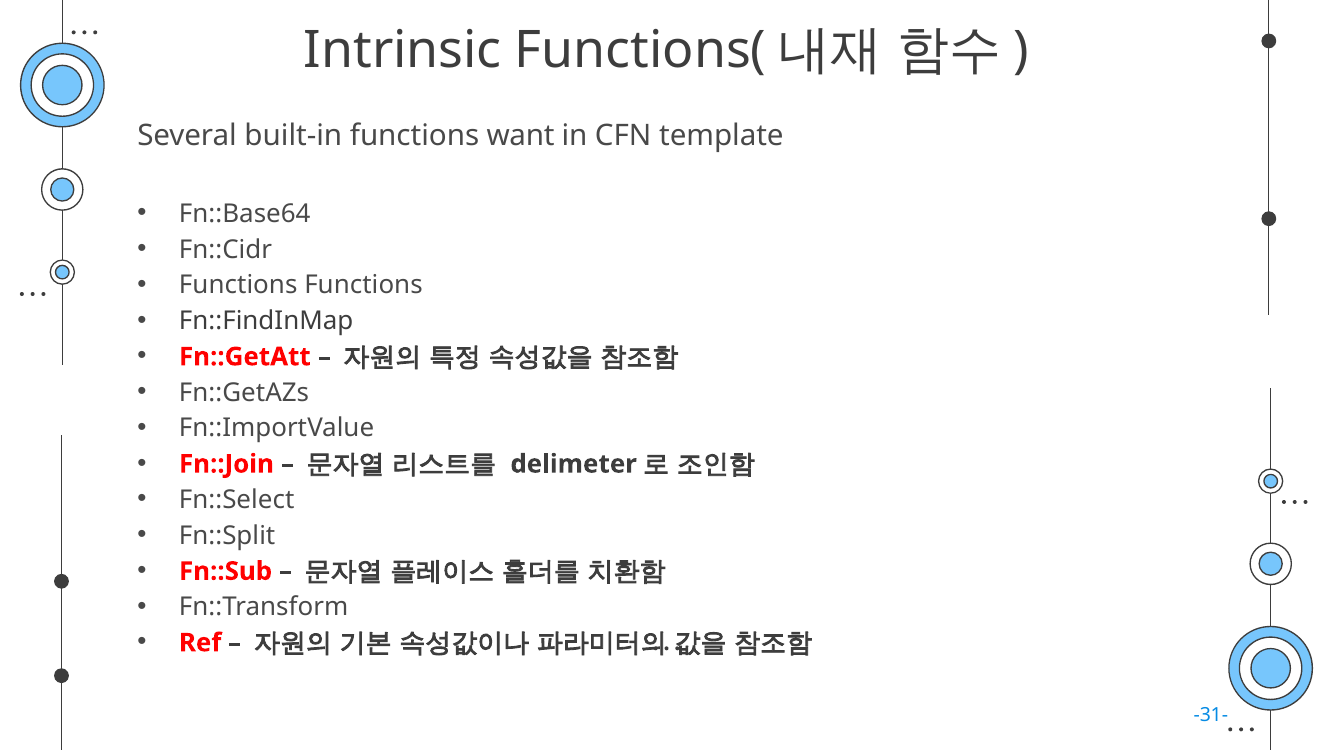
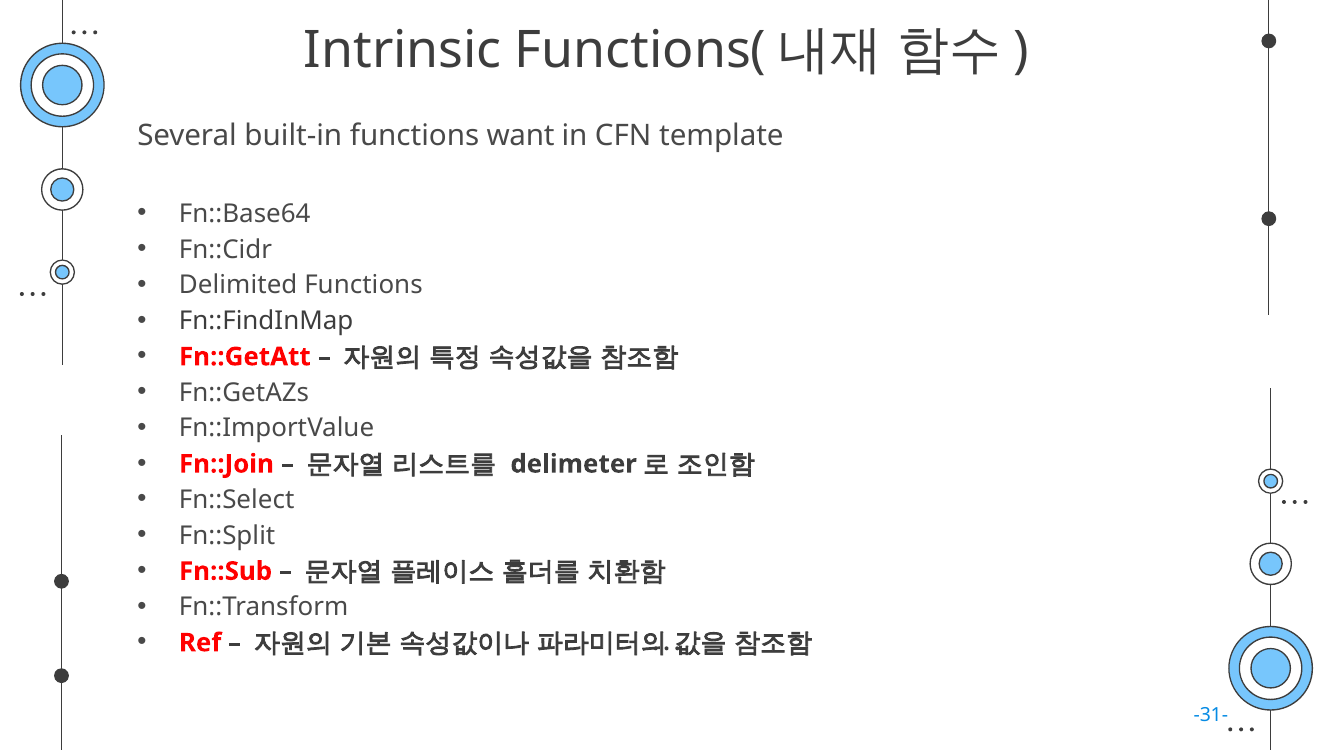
Functions at (238, 285): Functions -> Delimited
